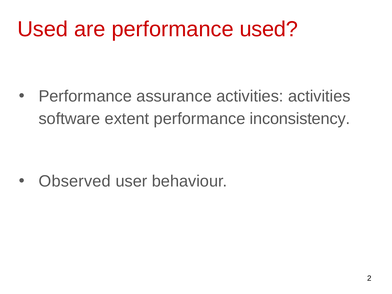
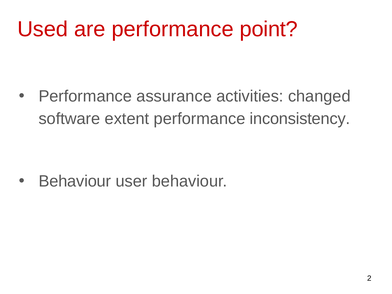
performance used: used -> point
activities activities: activities -> changed
Observed at (75, 181): Observed -> Behaviour
